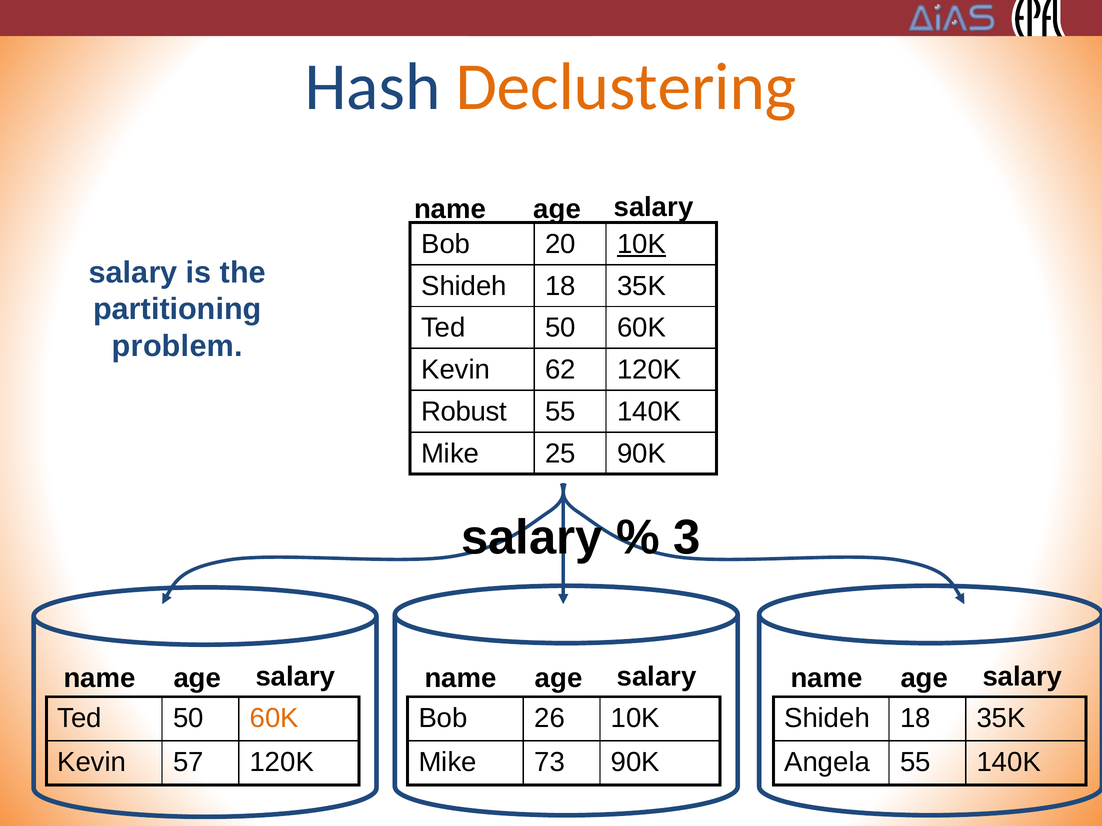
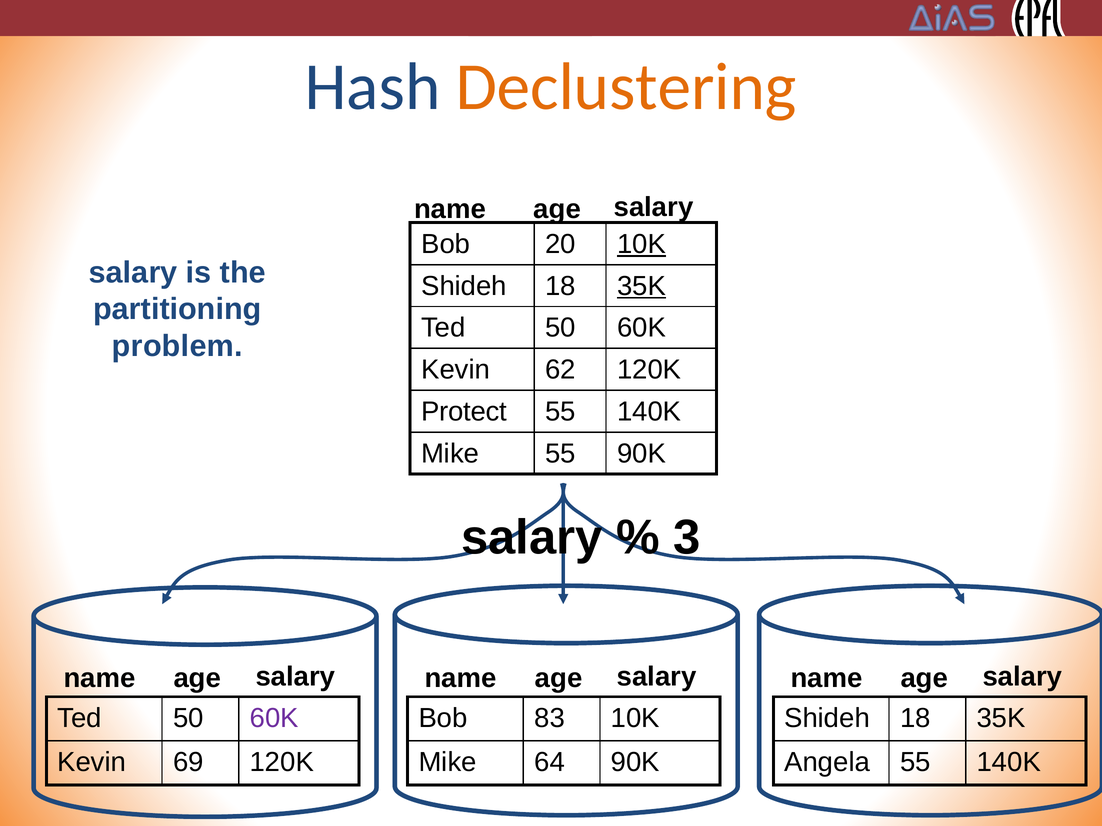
35K at (642, 286) underline: none -> present
Robust: Robust -> Protect
Mike 25: 25 -> 55
60K at (274, 719) colour: orange -> purple
26: 26 -> 83
57: 57 -> 69
73: 73 -> 64
